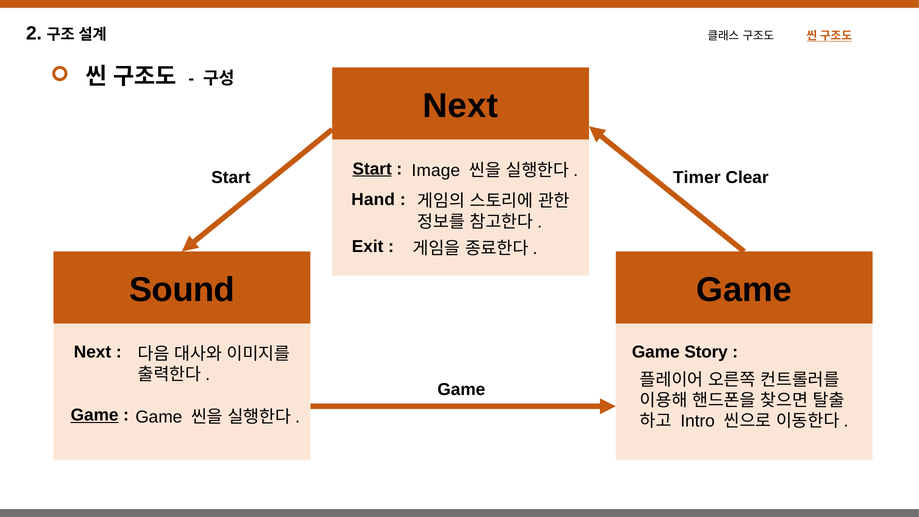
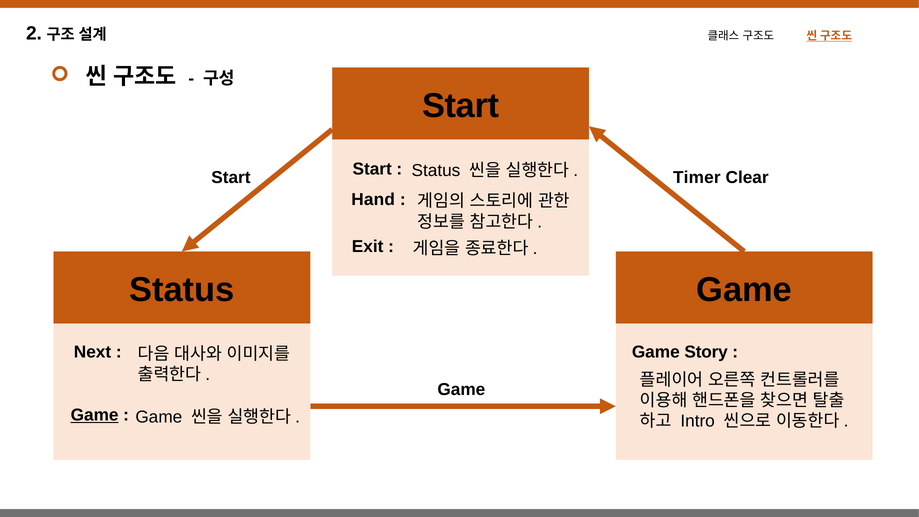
Next at (460, 106): Next -> Start
Start at (372, 169) underline: present -> none
Image at (436, 171): Image -> Status
Sound at (182, 290): Sound -> Status
